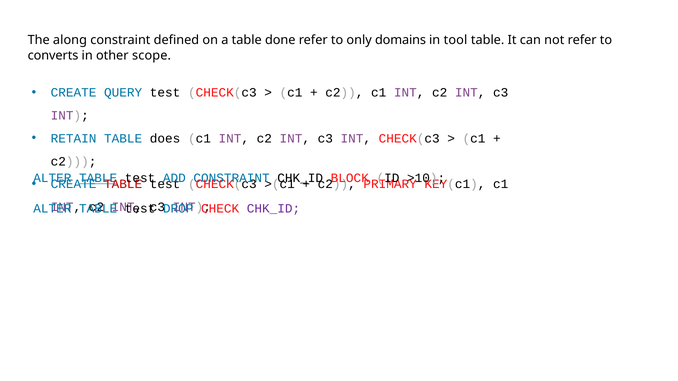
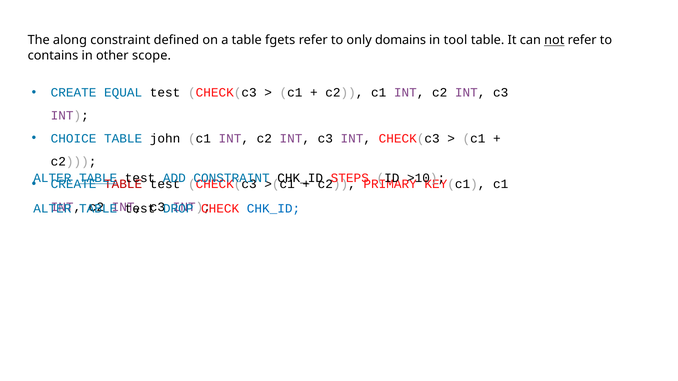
done: done -> fgets
not underline: none -> present
converts: converts -> contains
QUERY: QUERY -> EQUAL
RETAIN: RETAIN -> CHOICE
does: does -> john
BLOCK: BLOCK -> STEPS
CHK_ID at (274, 209) colour: purple -> blue
